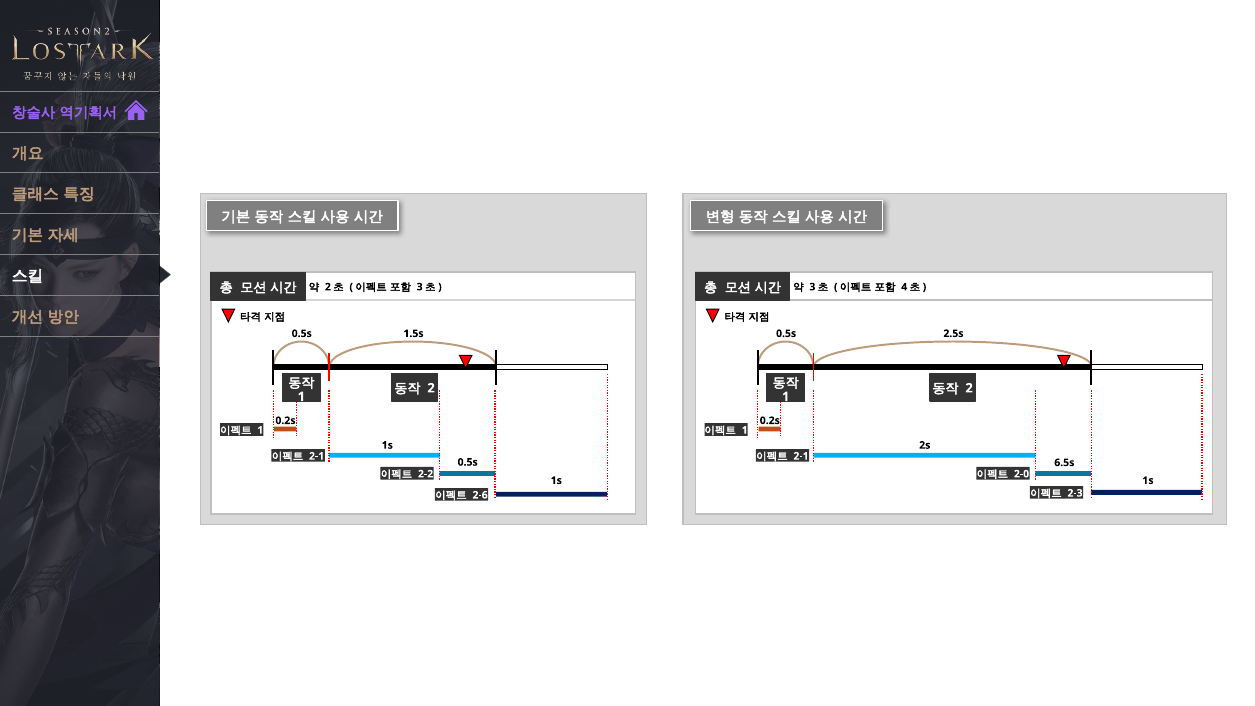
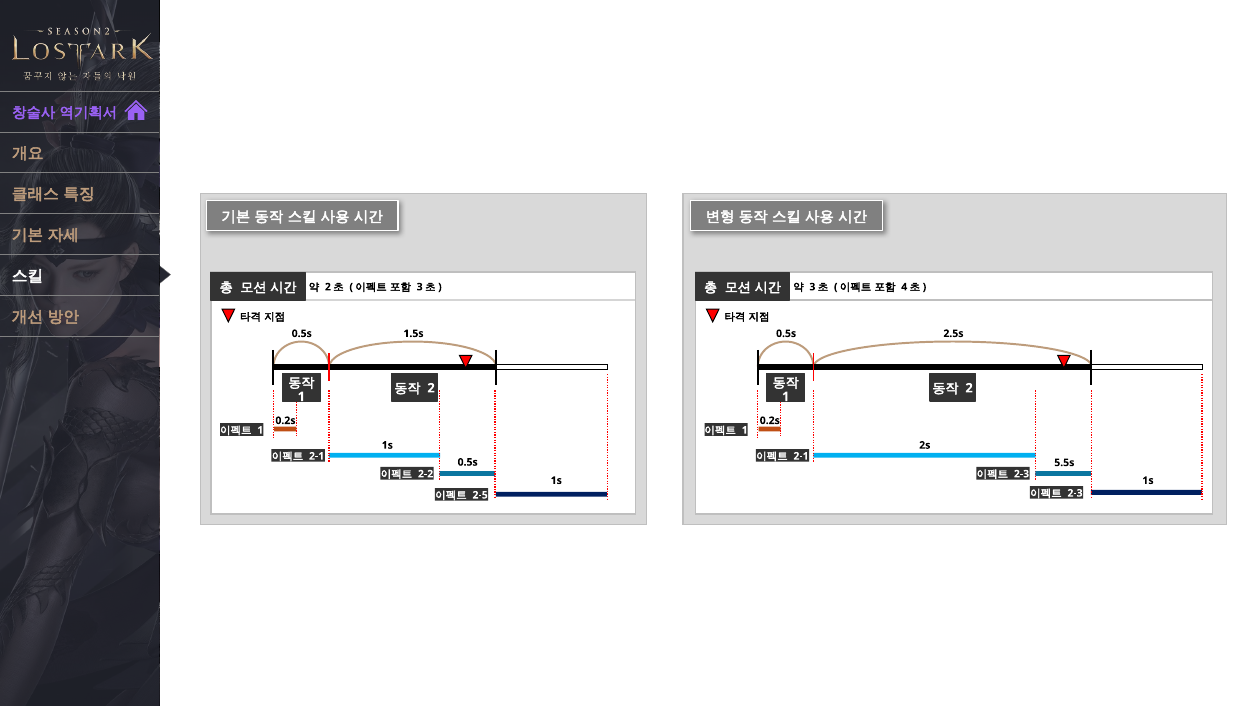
6.5s: 6.5s -> 5.5s
2-0 at (1021, 474): 2-0 -> 2-3
2-6: 2-6 -> 2-5
